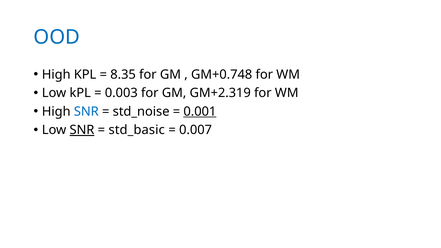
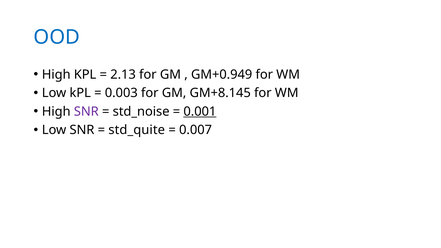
8.35: 8.35 -> 2.13
GM+0.748: GM+0.748 -> GM+0.949
GM+2.319: GM+2.319 -> GM+8.145
SNR at (86, 112) colour: blue -> purple
SNR at (82, 130) underline: present -> none
std_basic: std_basic -> std_quite
